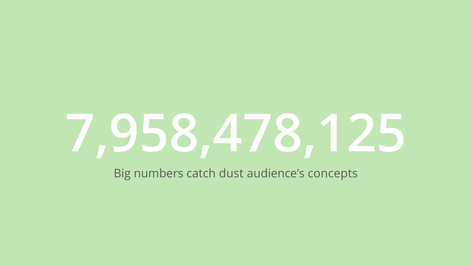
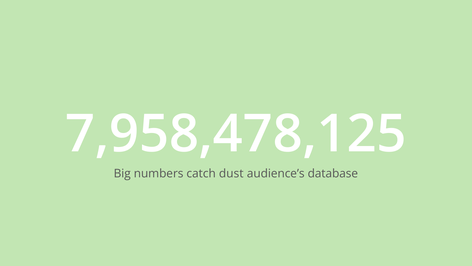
concepts: concepts -> database
